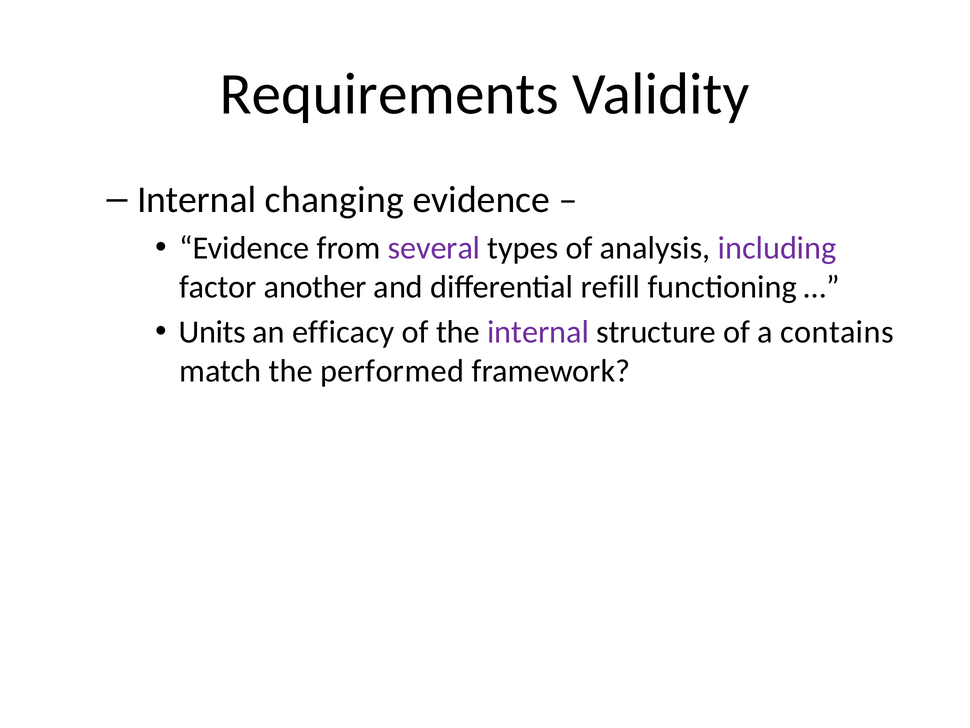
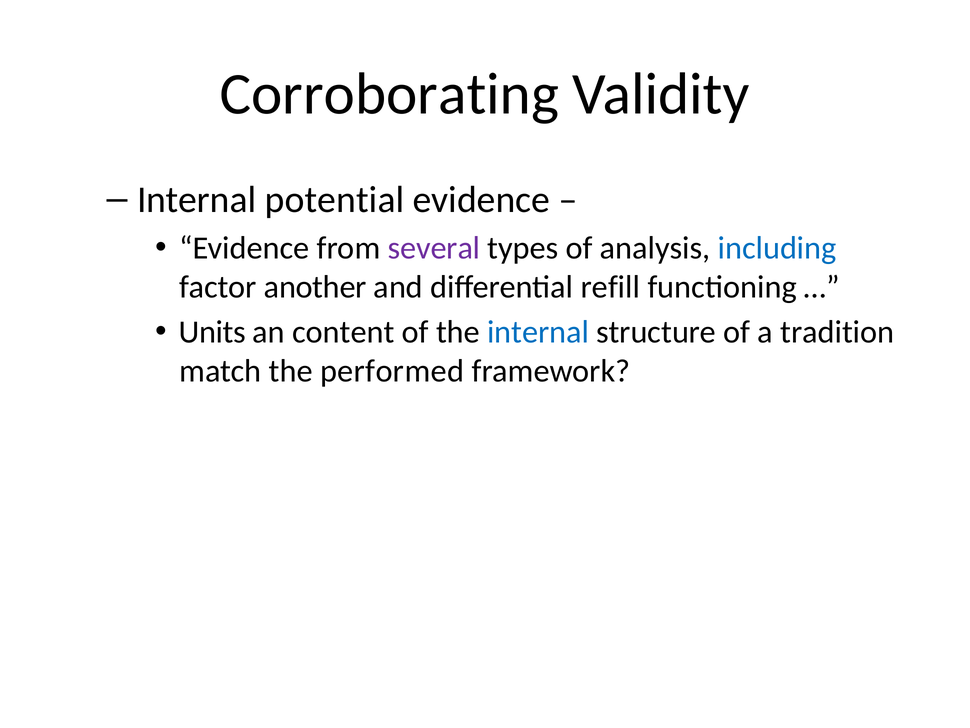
Requirements: Requirements -> Corroborating
changing: changing -> potential
including colour: purple -> blue
efficacy: efficacy -> content
internal at (538, 332) colour: purple -> blue
contains: contains -> tradition
